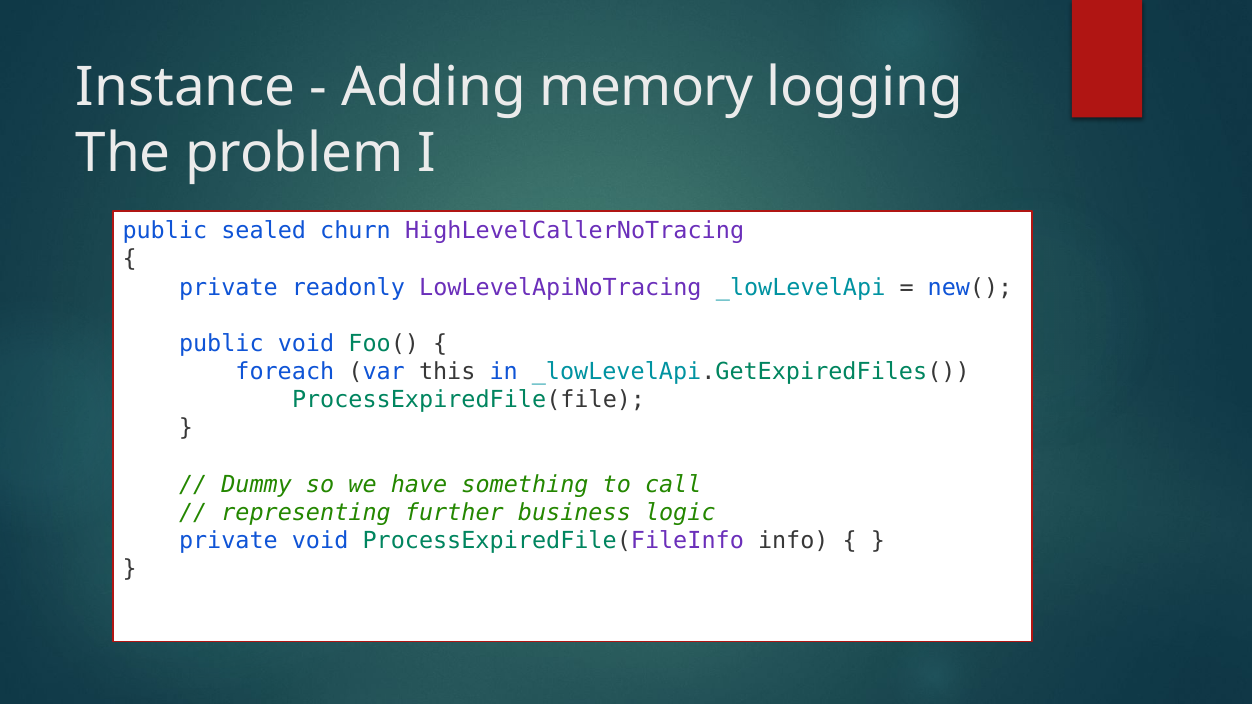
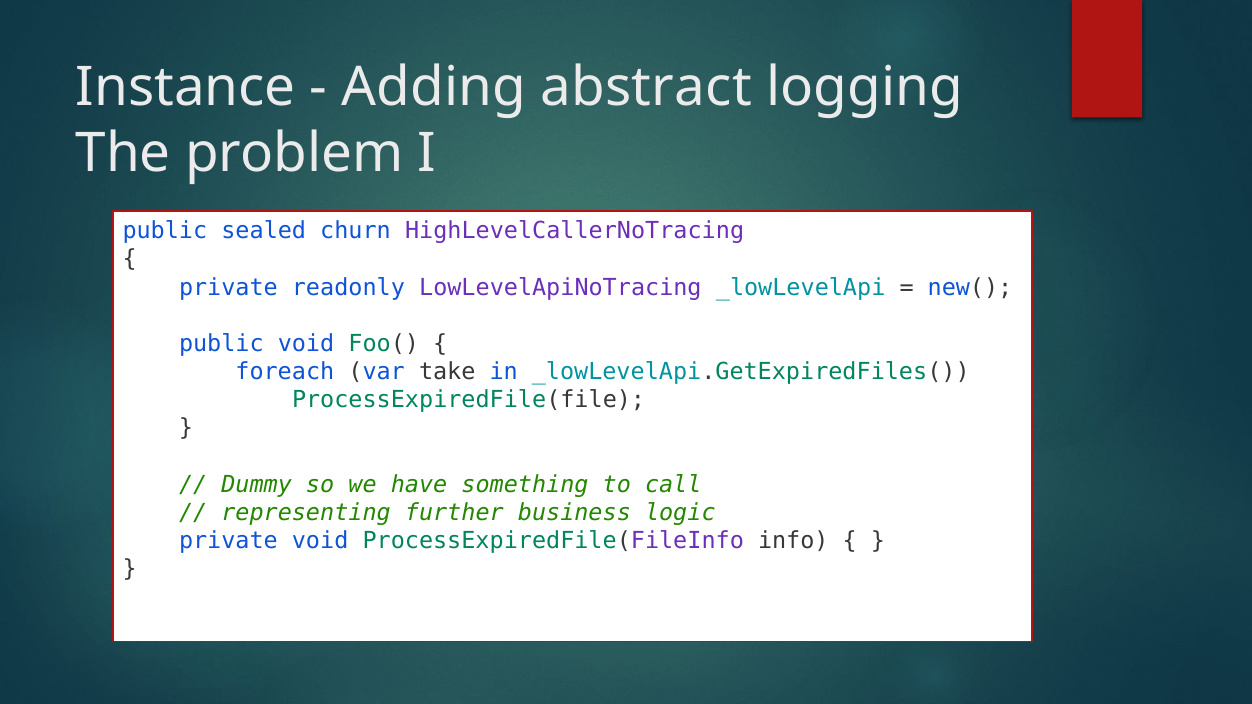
memory: memory -> abstract
this: this -> take
